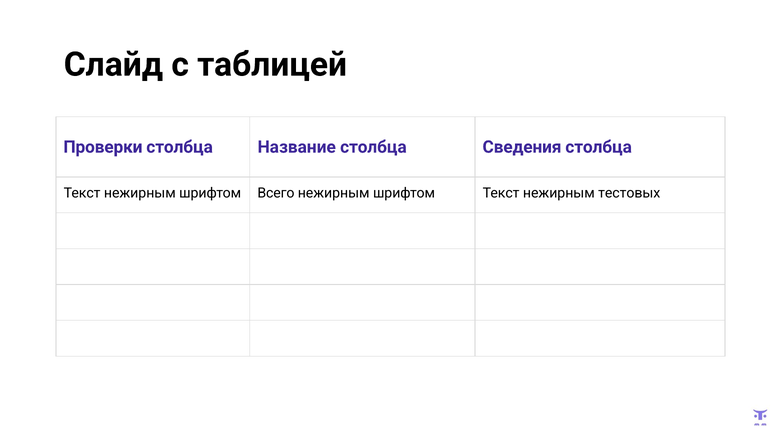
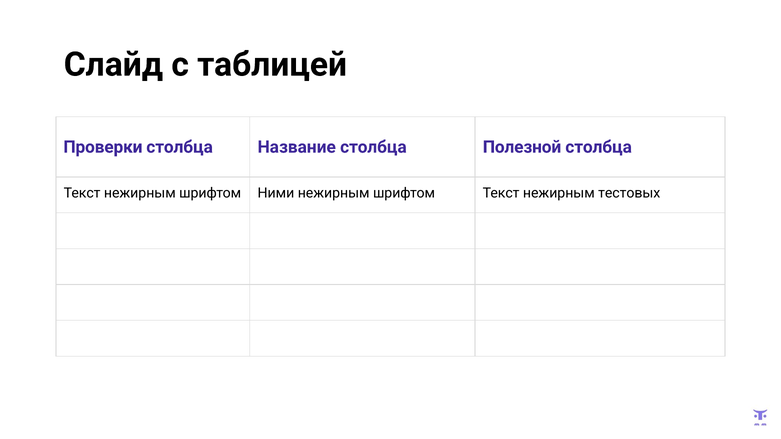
Сведения: Сведения -> Полезной
Всего: Всего -> Ними
